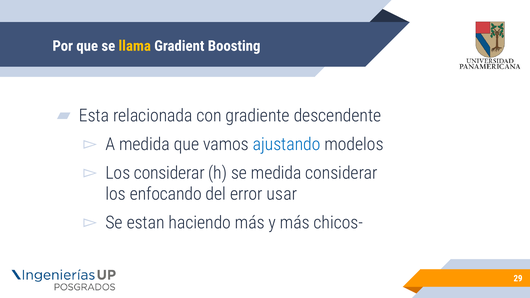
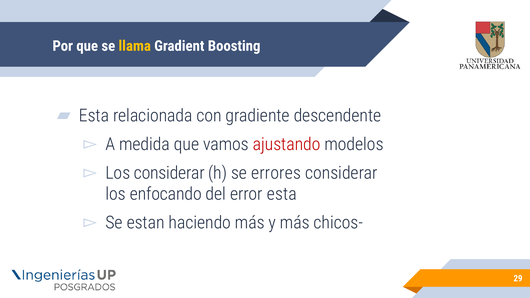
ajustando colour: blue -> red
se medida: medida -> errores
error usar: usar -> esta
